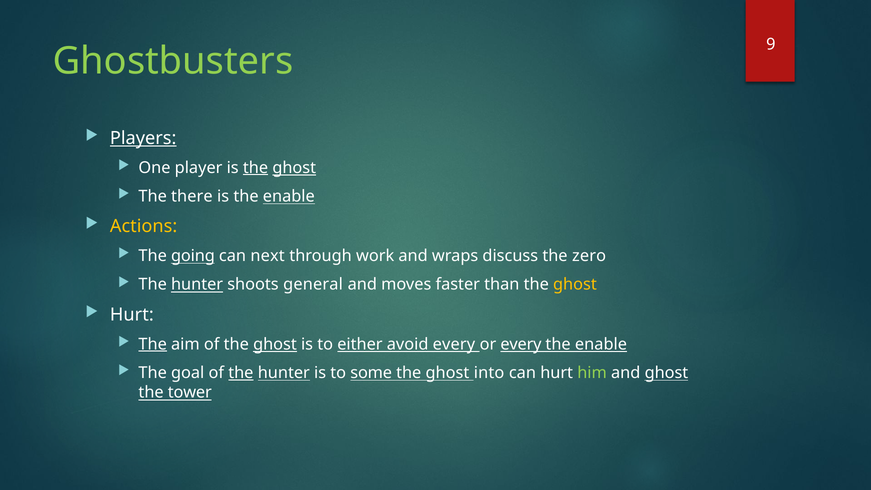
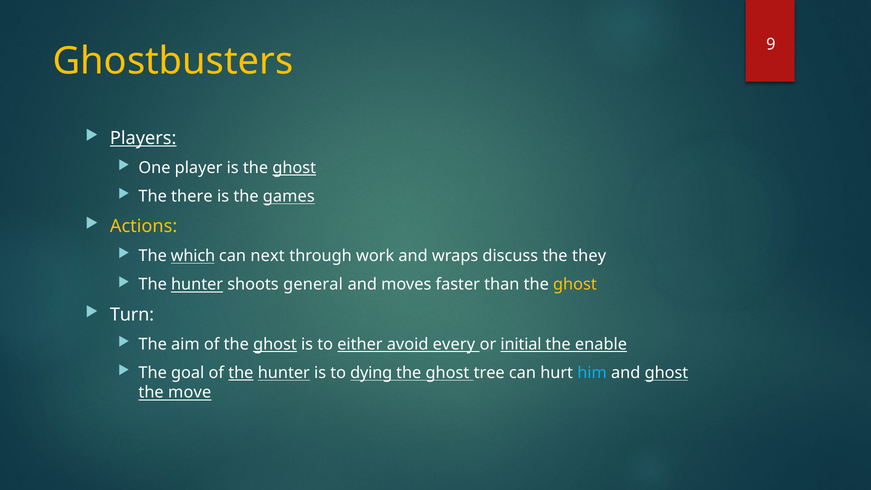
Ghostbusters colour: light green -> yellow
the at (256, 168) underline: present -> none
is the enable: enable -> games
going: going -> which
zero: zero -> they
Hurt at (132, 314): Hurt -> Turn
The at (153, 344) underline: present -> none
or every: every -> initial
some: some -> dying
into: into -> tree
him colour: light green -> light blue
tower: tower -> move
